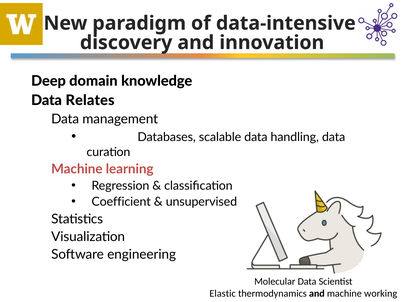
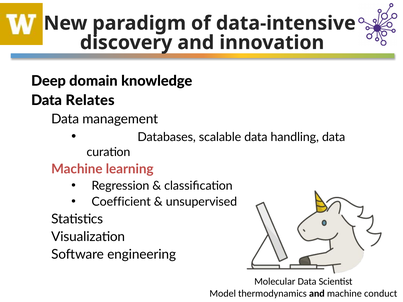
Elastic: Elastic -> Model
working: working -> conduct
